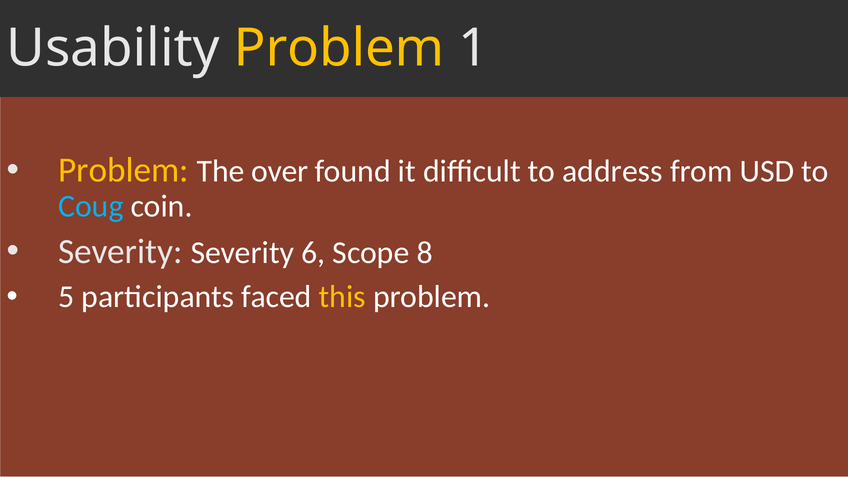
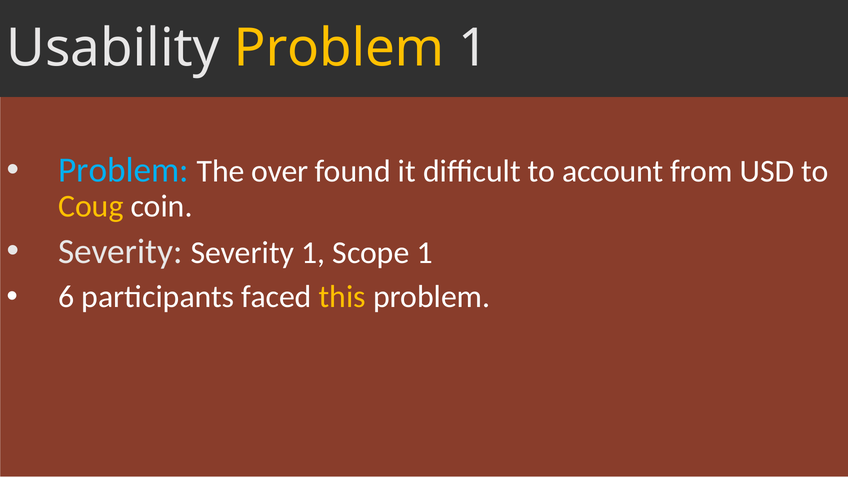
Problem at (123, 170) colour: yellow -> light blue
address: address -> account
Coug colour: light blue -> yellow
Severity 6: 6 -> 1
Scope 8: 8 -> 1
5: 5 -> 6
